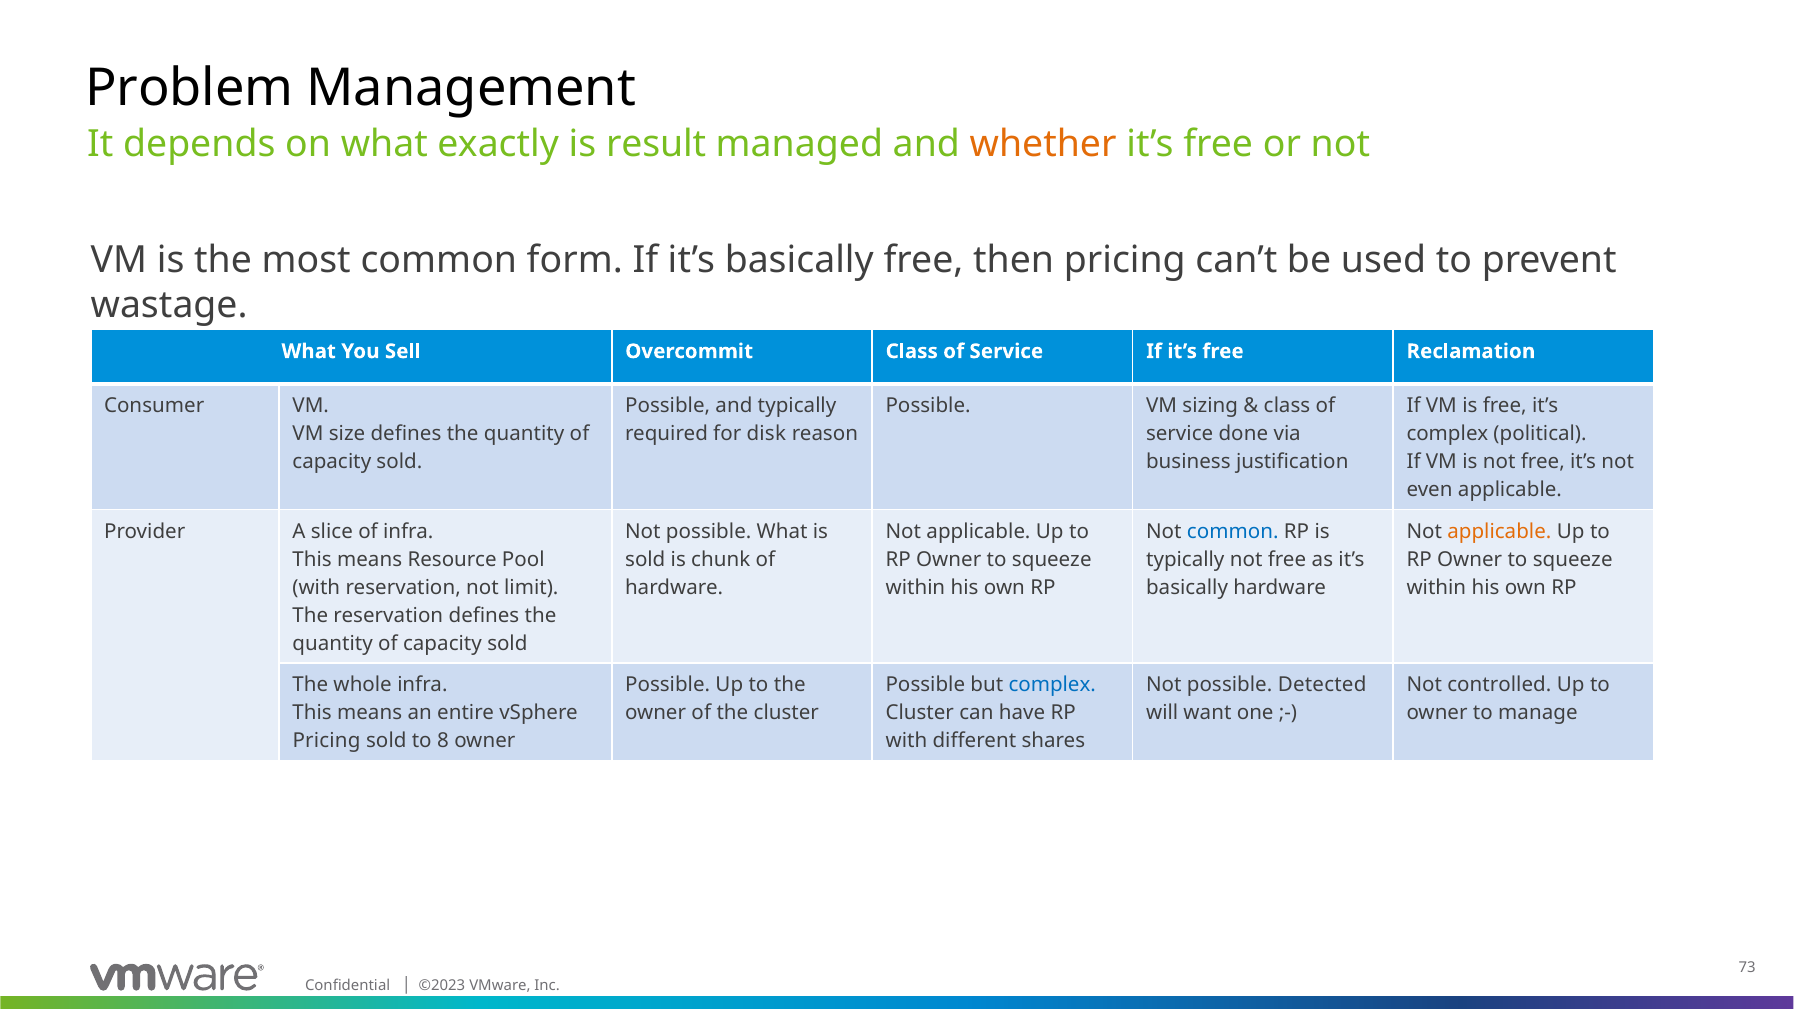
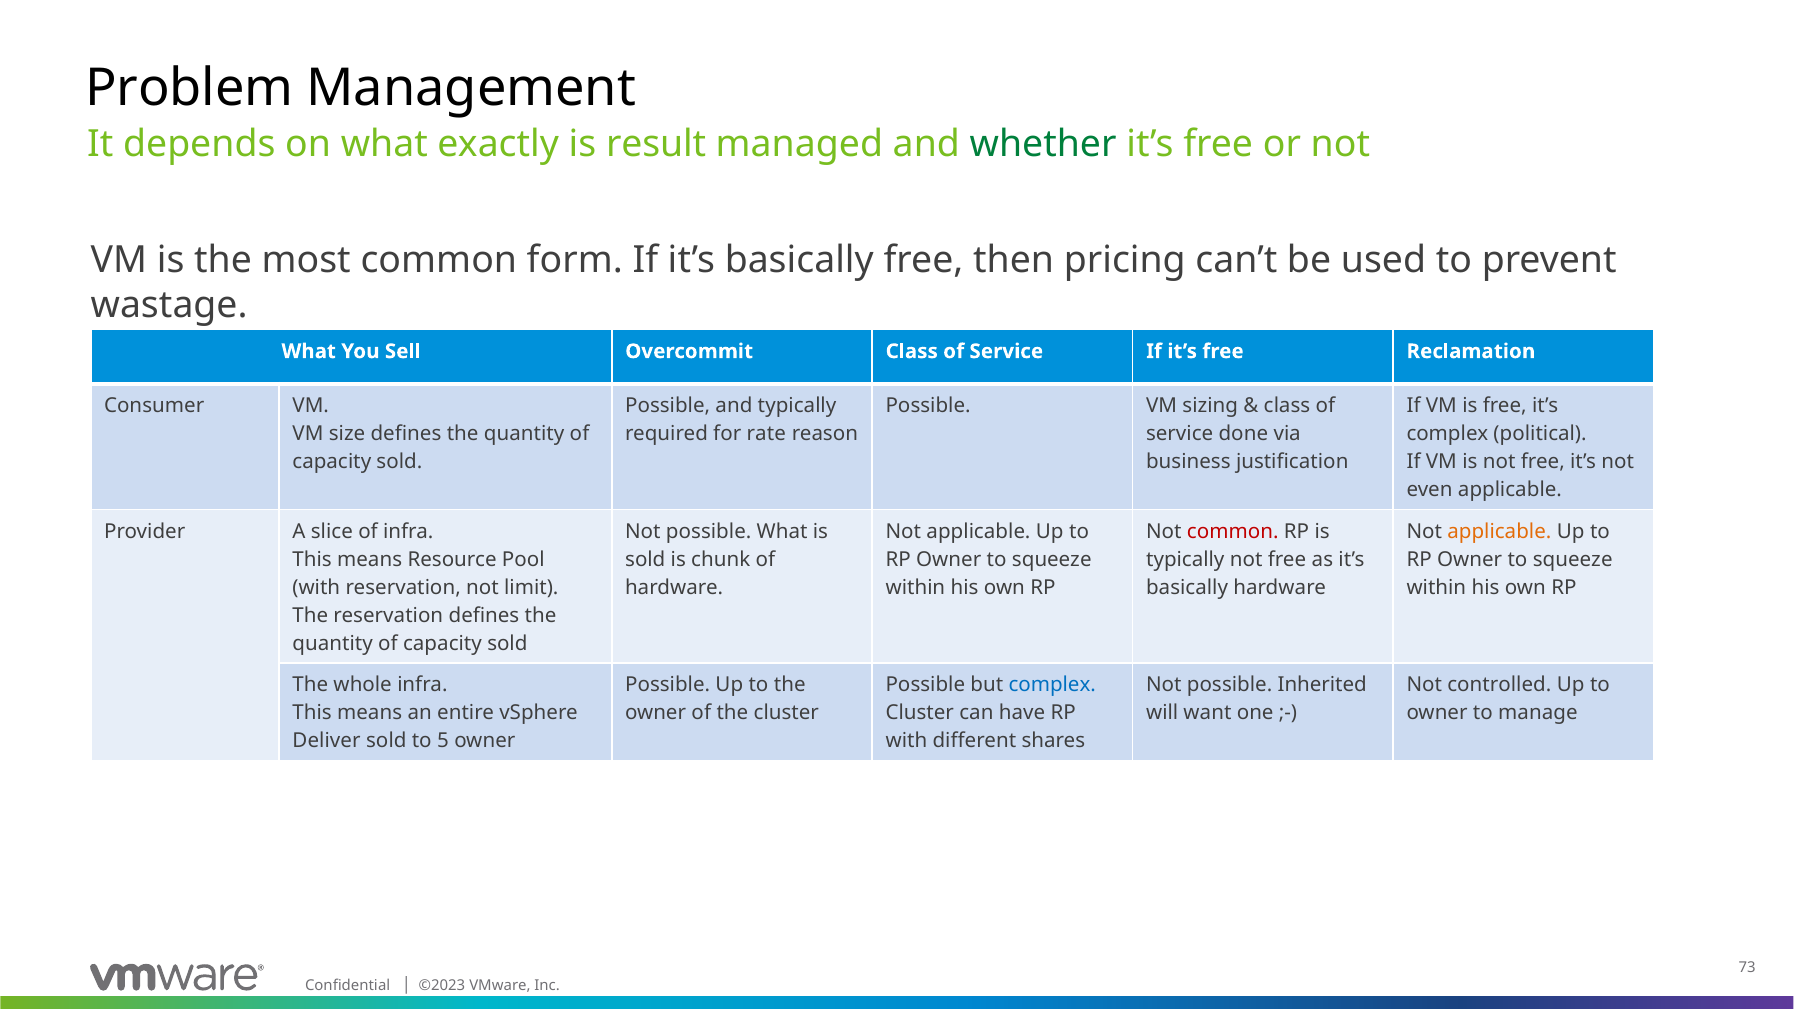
whether colour: orange -> green
disk: disk -> rate
common at (1233, 532) colour: blue -> red
Detected: Detected -> Inherited
Pricing at (326, 741): Pricing -> Deliver
8: 8 -> 5
